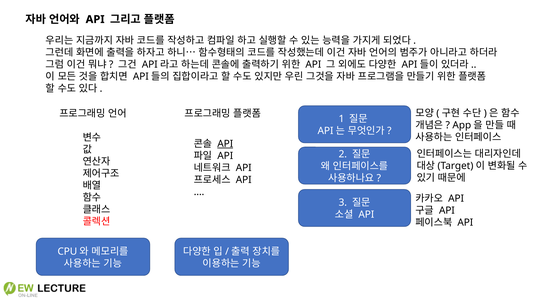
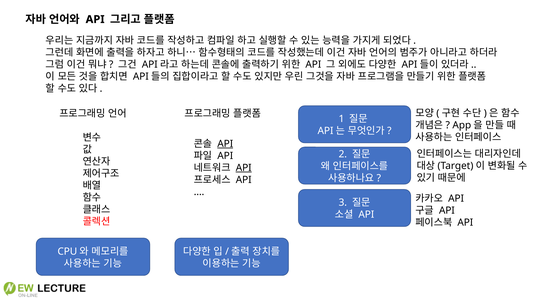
API at (244, 168) underline: none -> present
